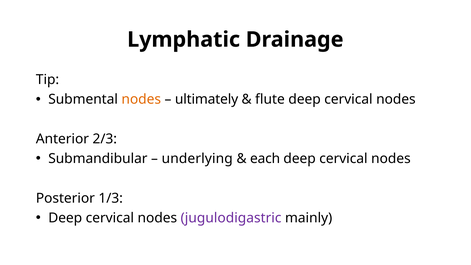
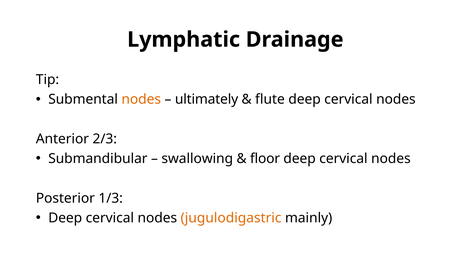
underlying: underlying -> swallowing
each: each -> floor
jugulodigastric colour: purple -> orange
